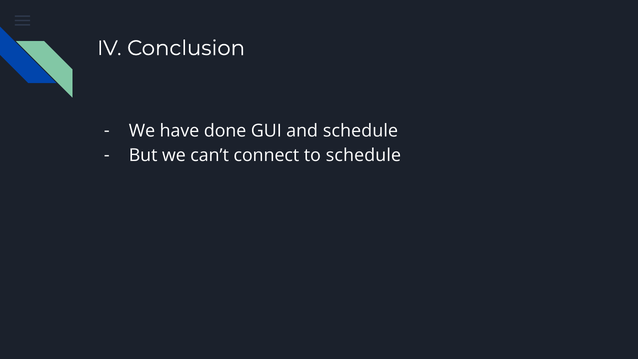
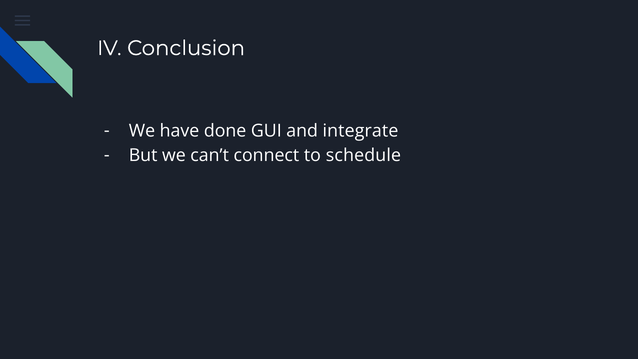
and schedule: schedule -> integrate
